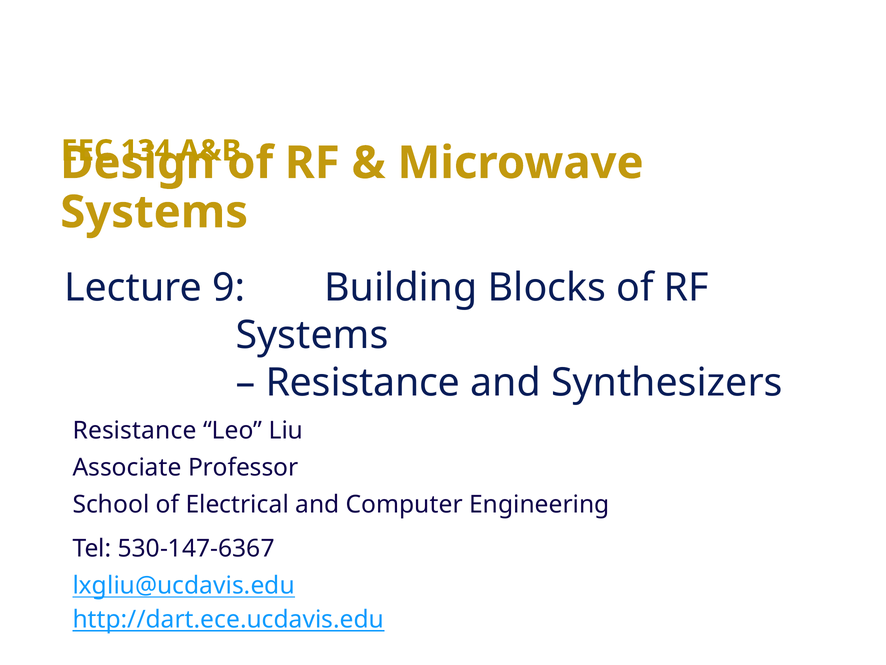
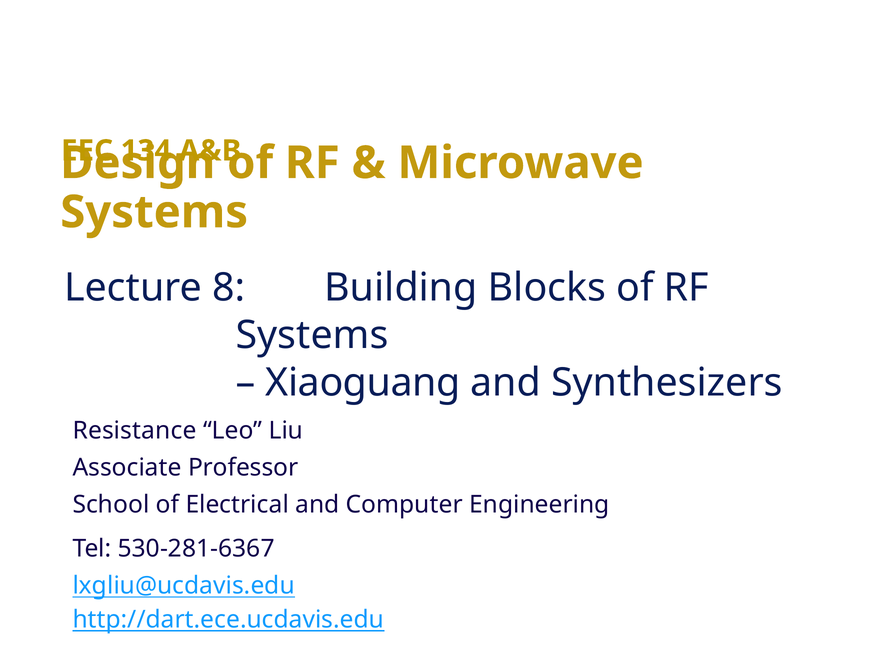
9: 9 -> 8
Resistance at (363, 382): Resistance -> Xiaoguang
530-147-6367: 530-147-6367 -> 530-281-6367
